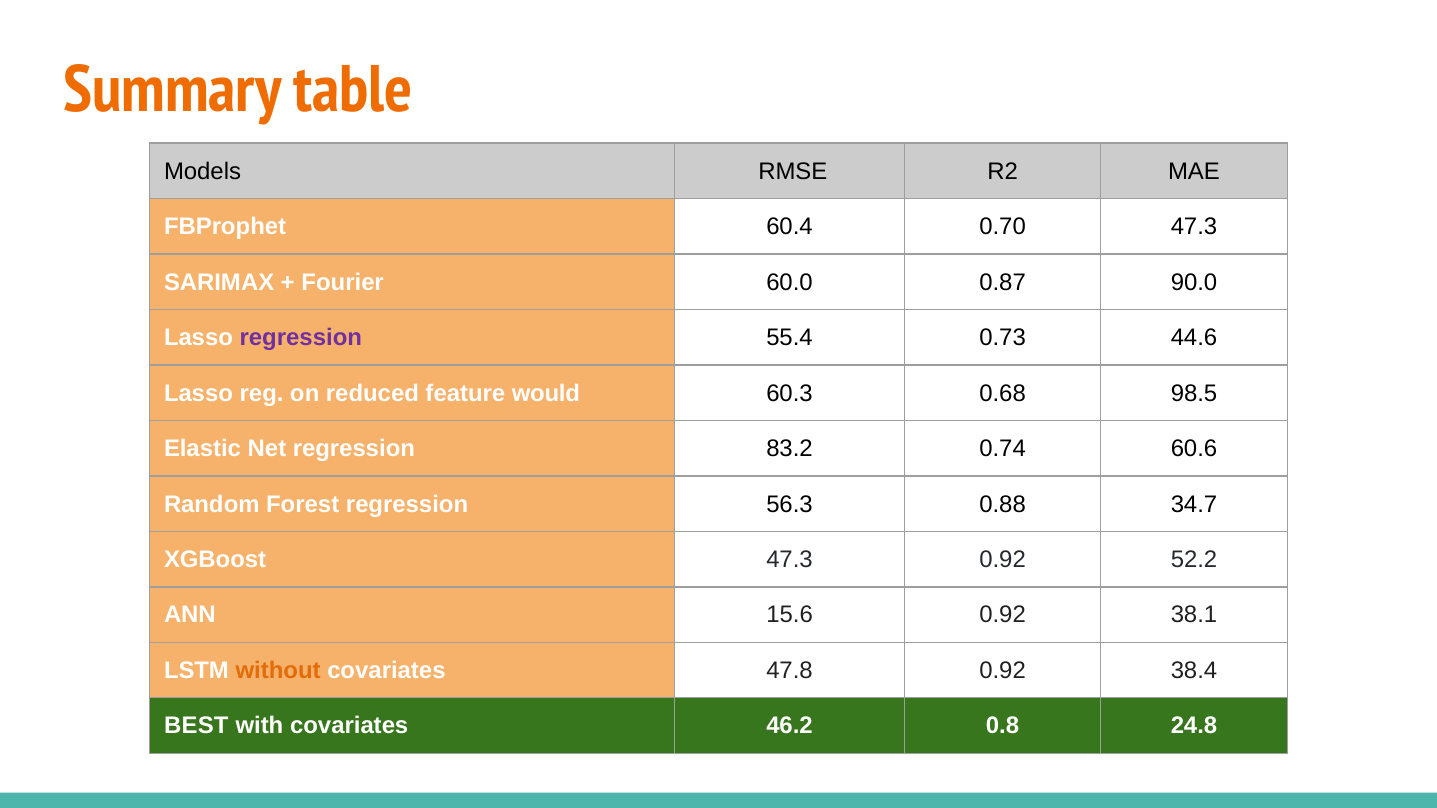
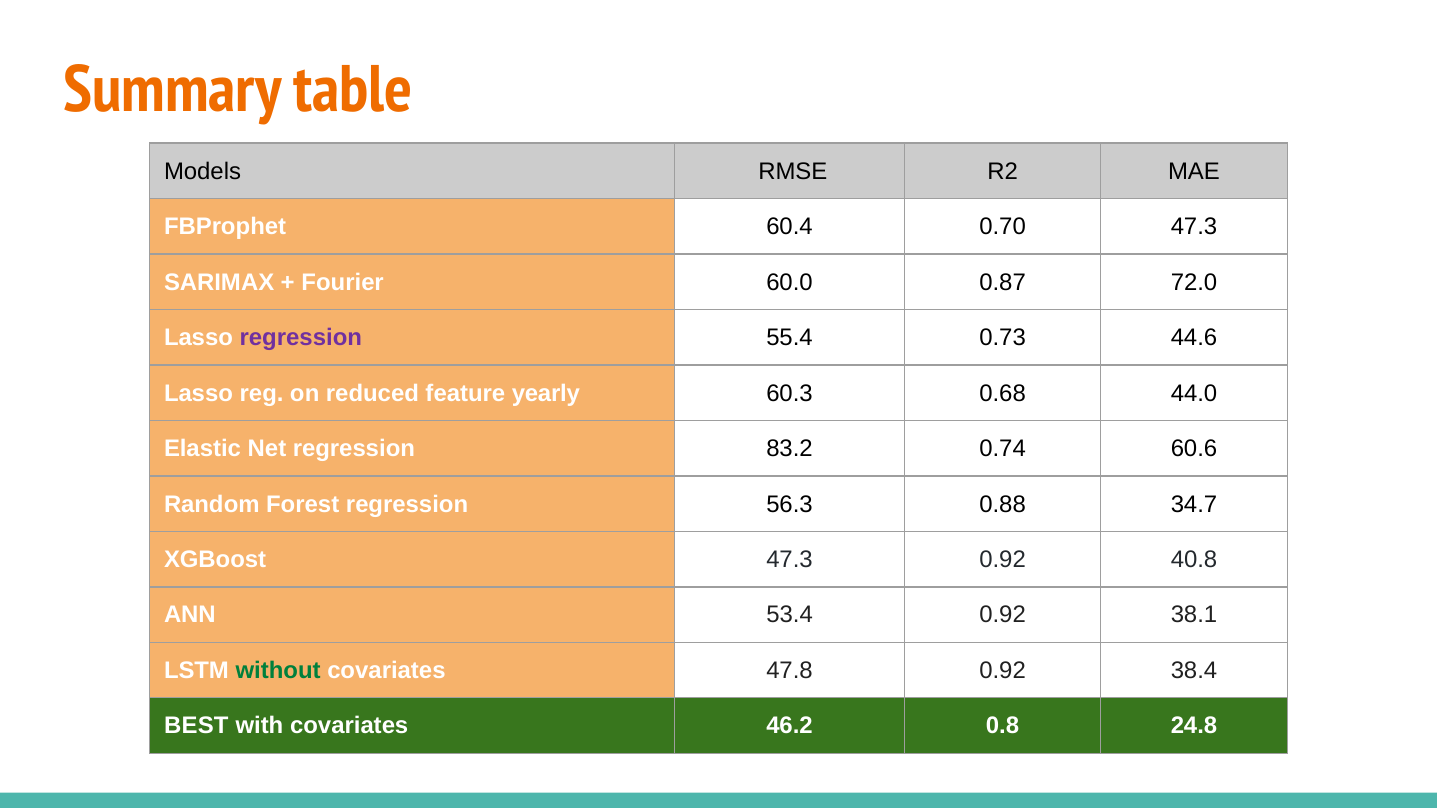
90.0: 90.0 -> 72.0
would: would -> yearly
98.5: 98.5 -> 44.0
52.2: 52.2 -> 40.8
15.6: 15.6 -> 53.4
without colour: orange -> green
